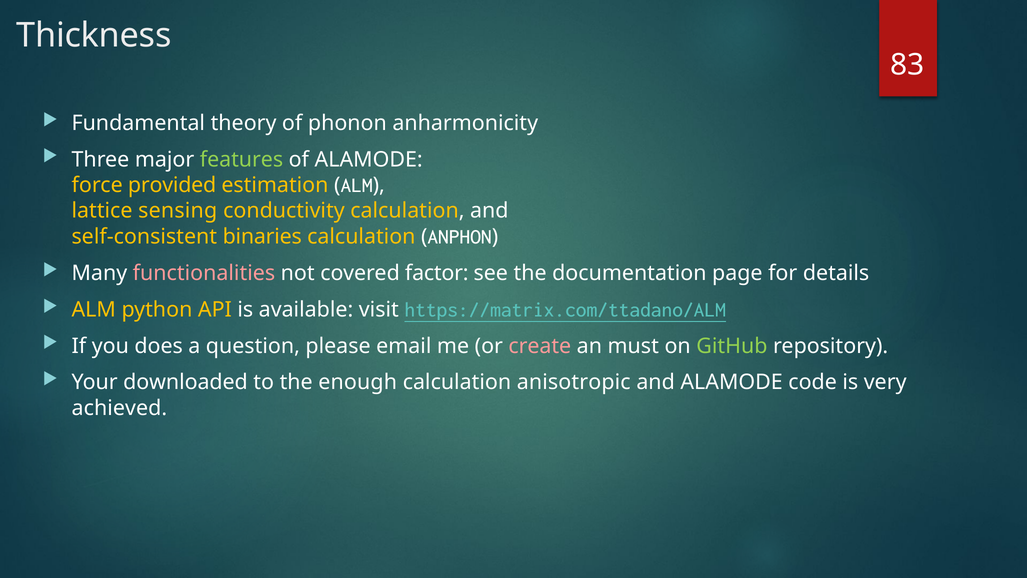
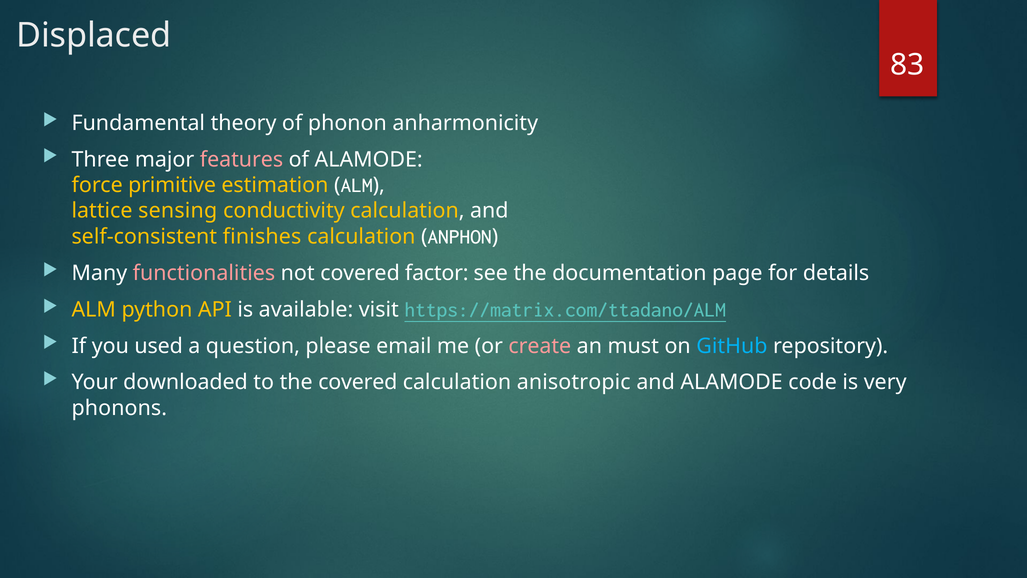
Thickness: Thickness -> Displaced
features colour: light green -> pink
provided: provided -> primitive
binaries: binaries -> finishes
does: does -> used
GitHub colour: light green -> light blue
the enough: enough -> covered
achieved: achieved -> phonons
